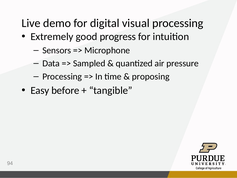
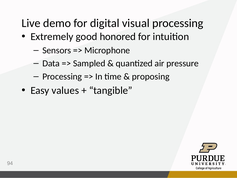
progress: progress -> honored
before: before -> values
